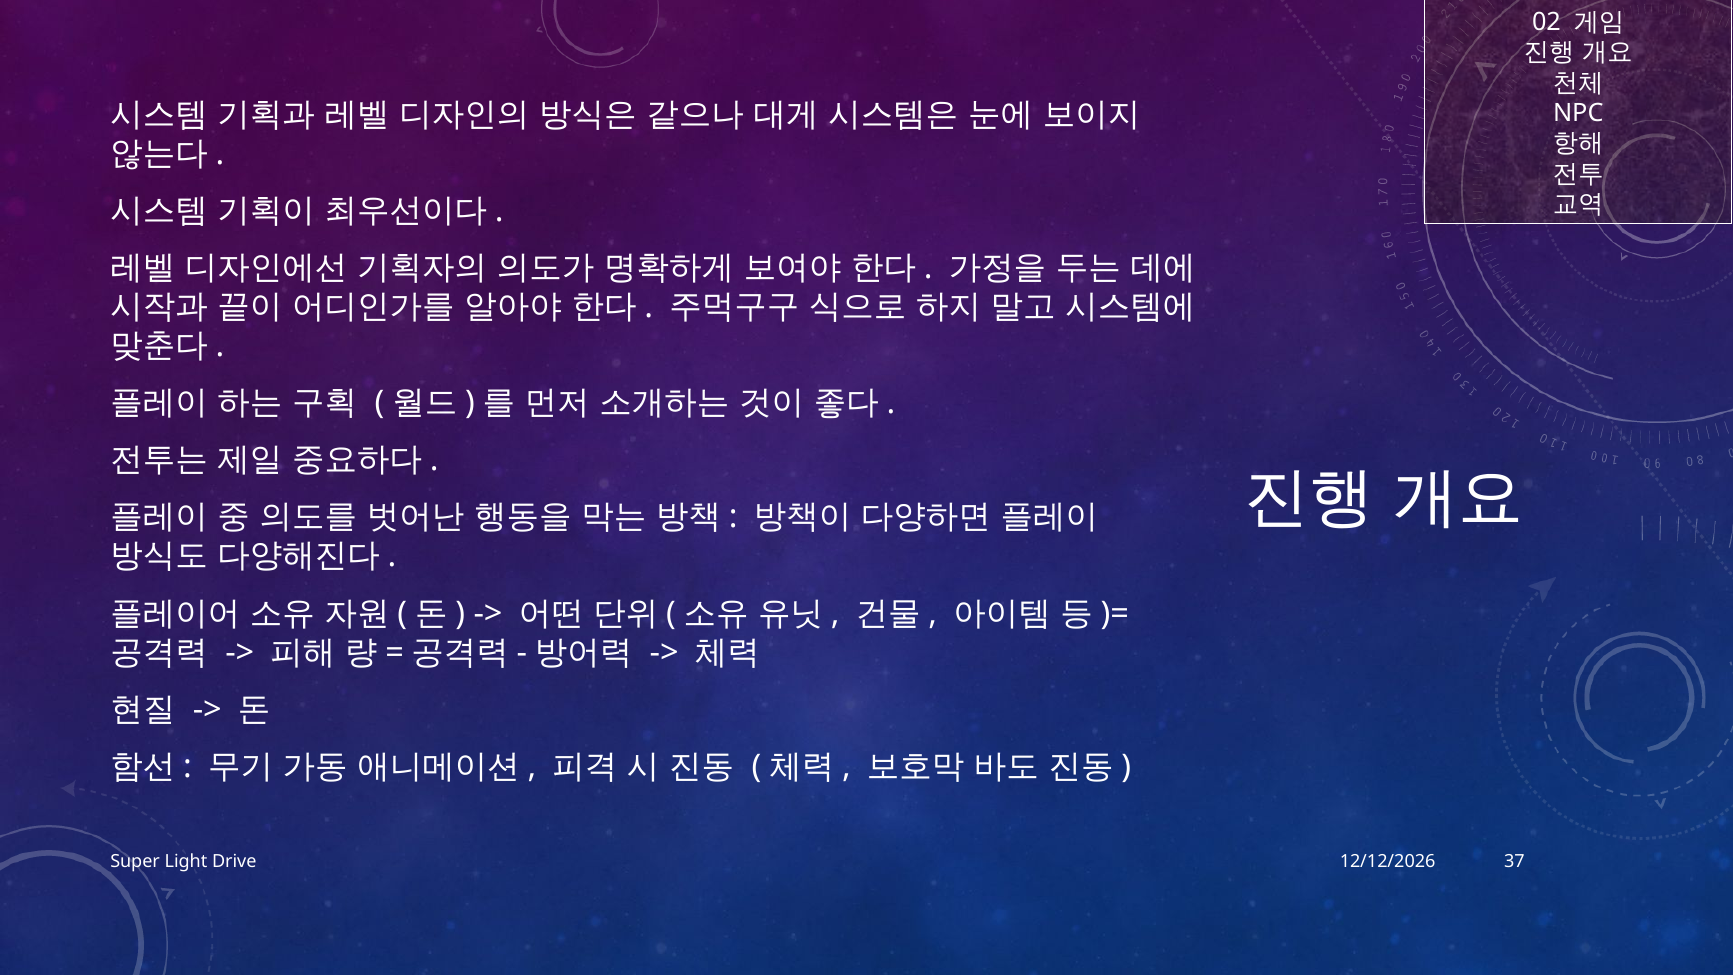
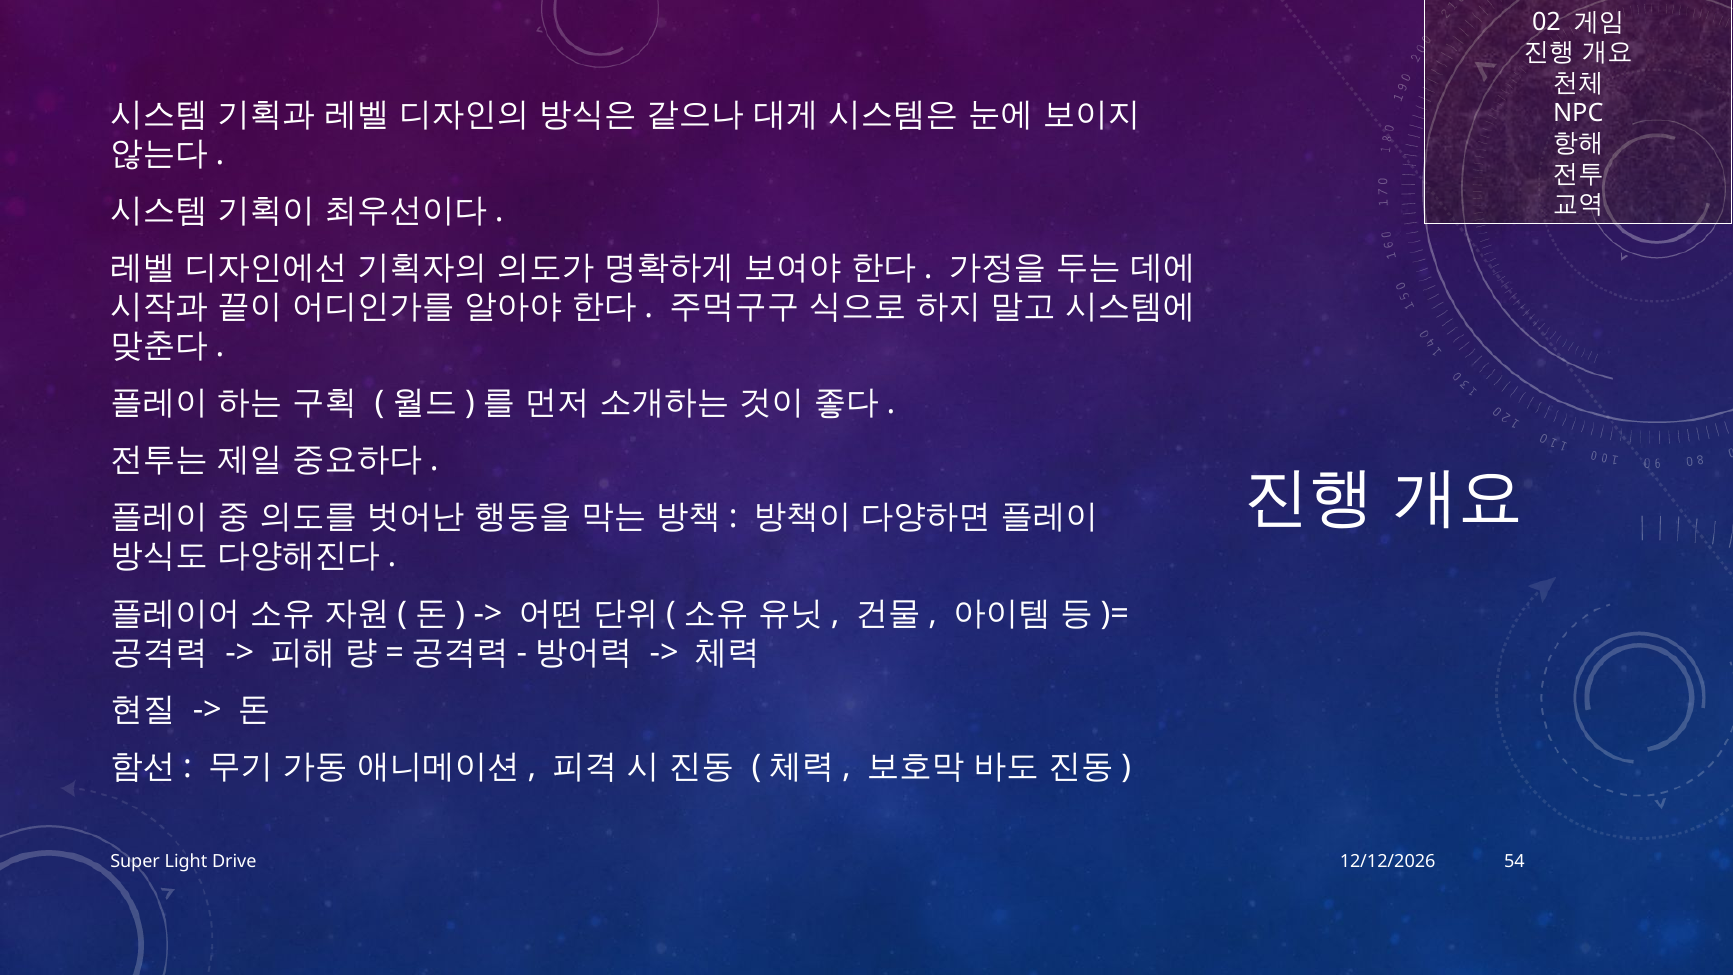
37: 37 -> 54
